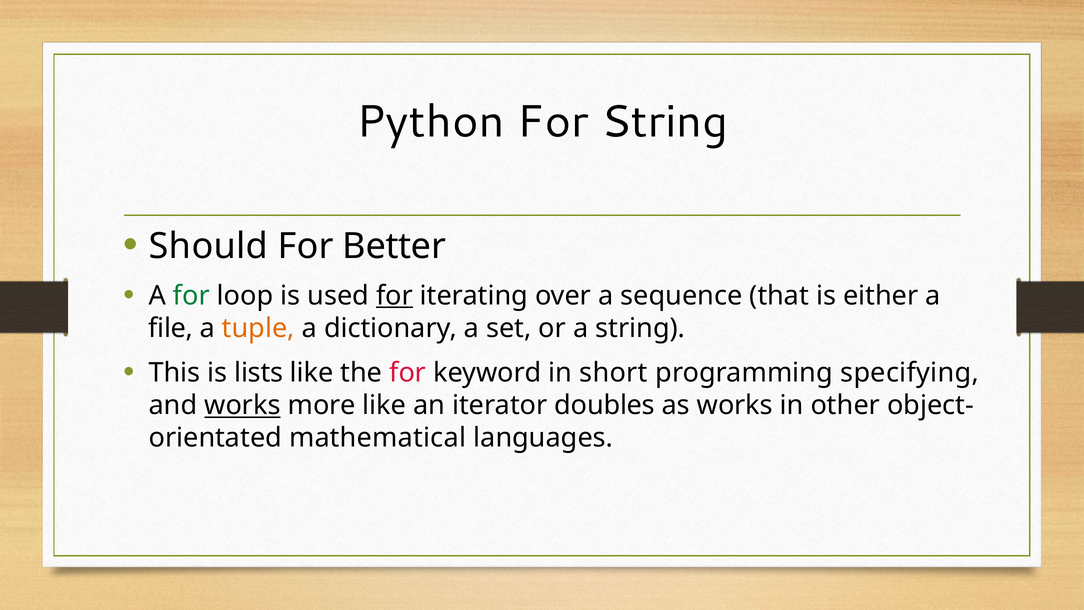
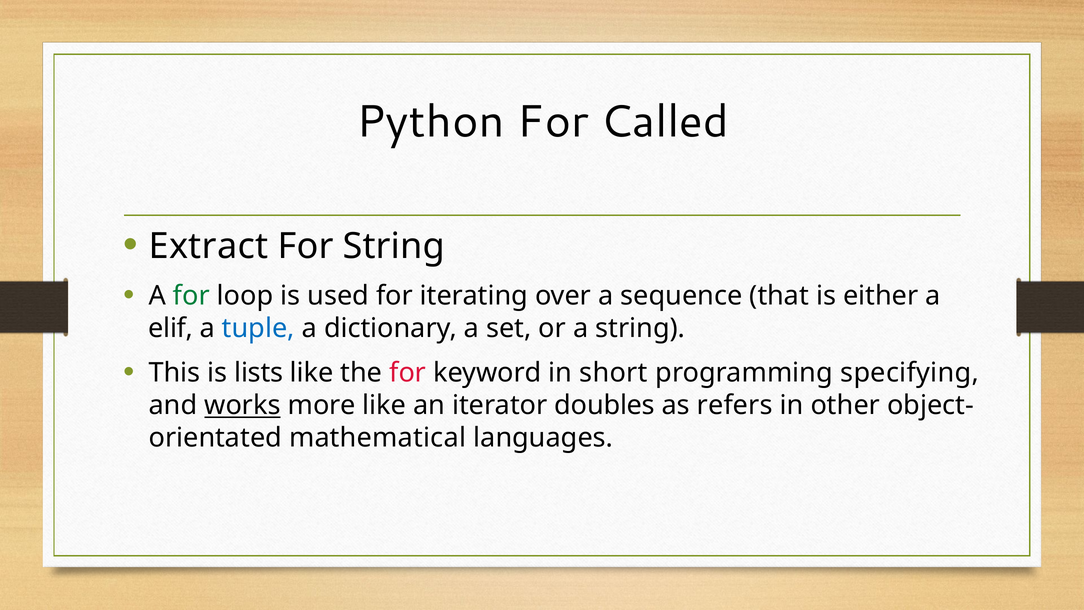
For String: String -> Called
Should: Should -> Extract
For Better: Better -> String
for at (394, 296) underline: present -> none
file: file -> elif
tuple colour: orange -> blue
as works: works -> refers
